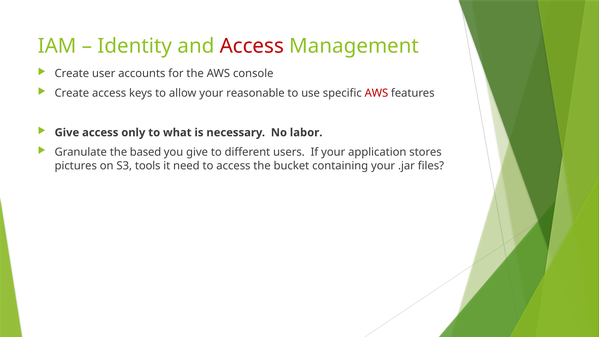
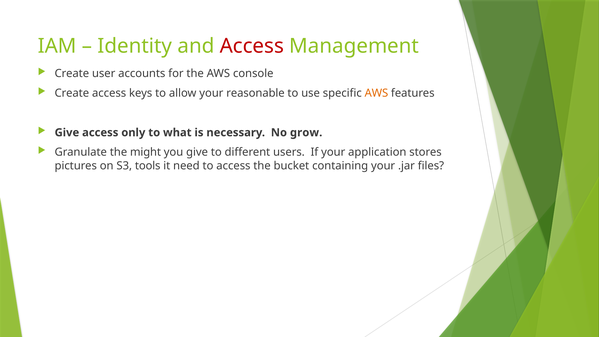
AWS at (376, 93) colour: red -> orange
labor: labor -> grow
based: based -> might
